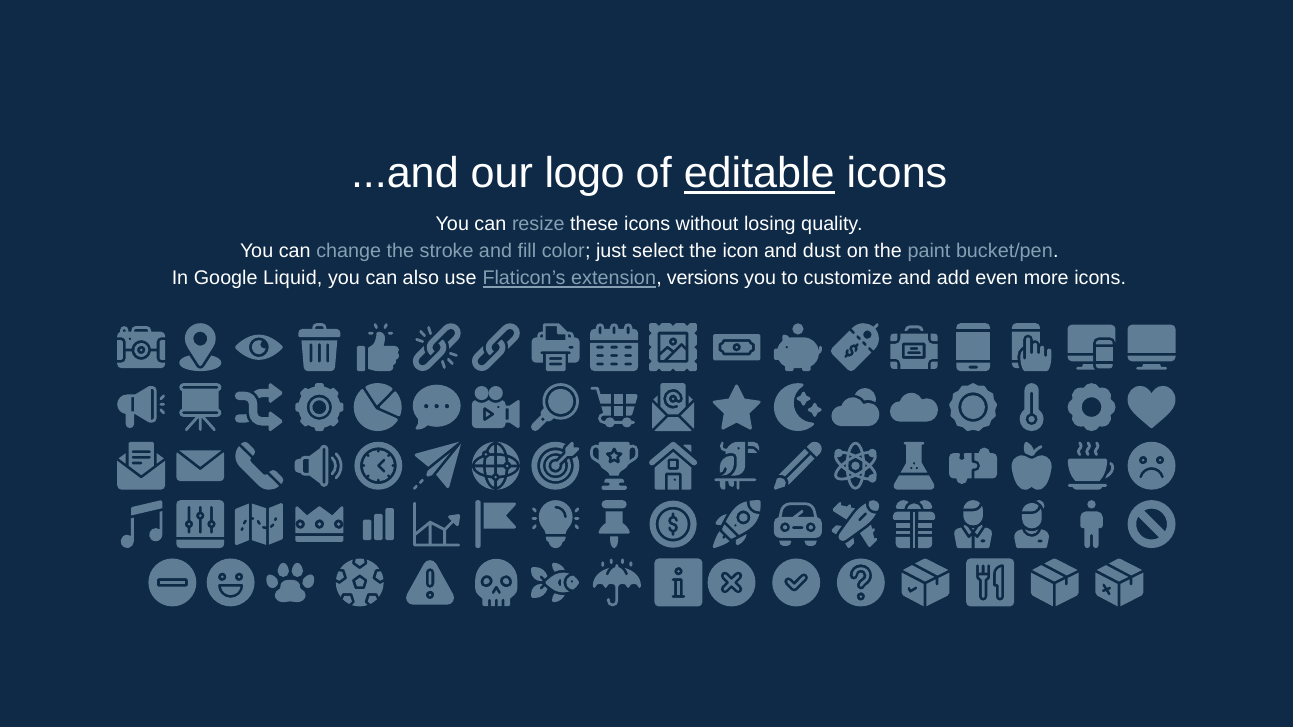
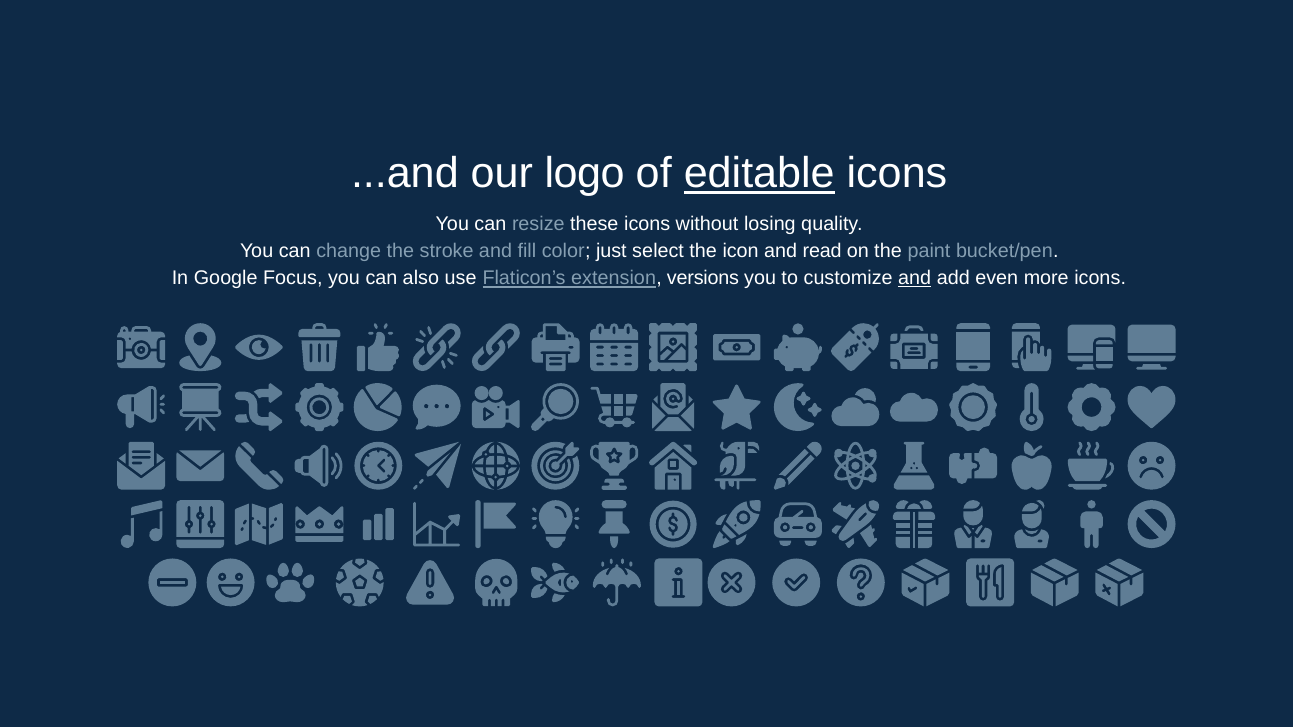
dust: dust -> read
Liquid: Liquid -> Focus
and at (915, 279) underline: none -> present
